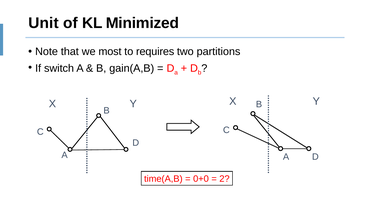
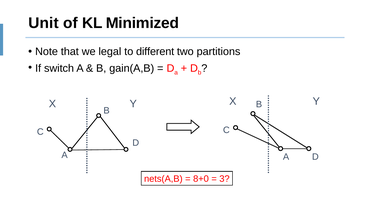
most: most -> legal
requires: requires -> different
time(A,B: time(A,B -> nets(A,B
0+0: 0+0 -> 8+0
2: 2 -> 3
